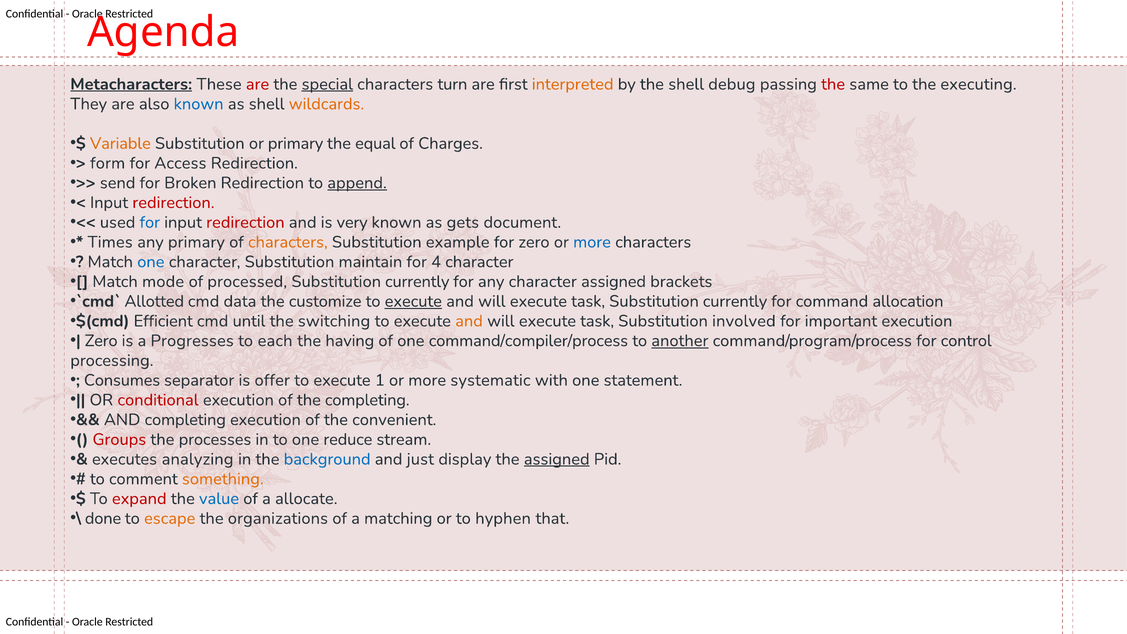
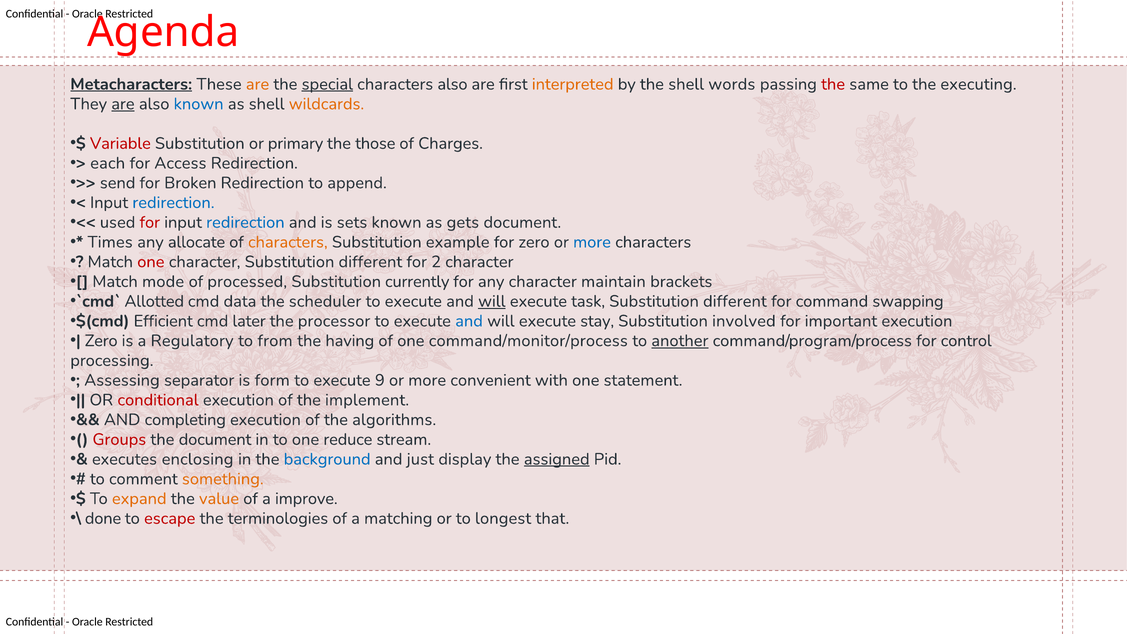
are at (258, 84) colour: red -> orange
characters turn: turn -> also
debug: debug -> words
are at (123, 104) underline: none -> present
Variable colour: orange -> red
equal: equal -> those
form: form -> each
append underline: present -> none
redirection at (173, 203) colour: red -> blue
for at (150, 222) colour: blue -> red
redirection at (245, 222) colour: red -> blue
very: very -> sets
any primary: primary -> allocate
one at (151, 262) colour: blue -> red
character Substitution maintain: maintain -> different
4: 4 -> 2
character assigned: assigned -> maintain
customize: customize -> scheduler
execute at (413, 301) underline: present -> none
will at (492, 301) underline: none -> present
currently at (735, 301): currently -> different
allocation: allocation -> swapping
until: until -> later
switching: switching -> processor
and at (469, 321) colour: orange -> blue
task at (597, 321): task -> stay
Progresses: Progresses -> Regulatory
each: each -> from
command/compiler/process: command/compiler/process -> command/monitor/process
Consumes: Consumes -> Assessing
offer: offer -> form
1: 1 -> 9
systematic: systematic -> convenient
the completing: completing -> implement
convenient: convenient -> algorithms
the processes: processes -> document
analyzing: analyzing -> enclosing
expand colour: red -> orange
value colour: blue -> orange
allocate: allocate -> improve
escape colour: orange -> red
organizations: organizations -> terminologies
hyphen: hyphen -> longest
